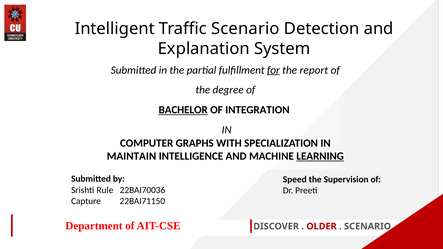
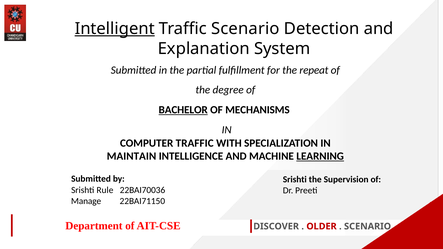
Intelligent underline: none -> present
for underline: present -> none
report: report -> repeat
INTEGRATION: INTEGRATION -> MECHANISMS
COMPUTER GRAPHS: GRAPHS -> TRAFFIC
Speed at (295, 180): Speed -> Srishti
Capture: Capture -> Manage
